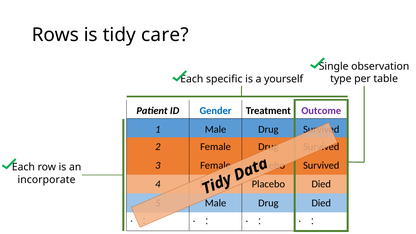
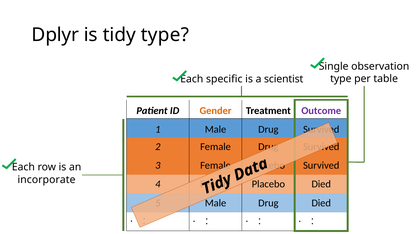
Rows: Rows -> Dplyr
tidy care: care -> type
yourself: yourself -> scientist
Gender colour: blue -> orange
